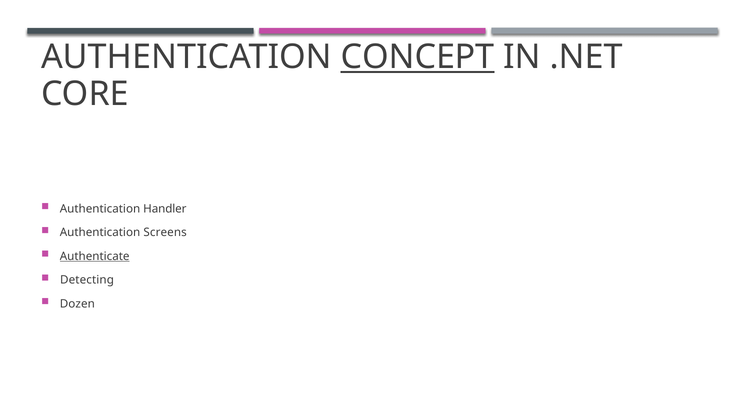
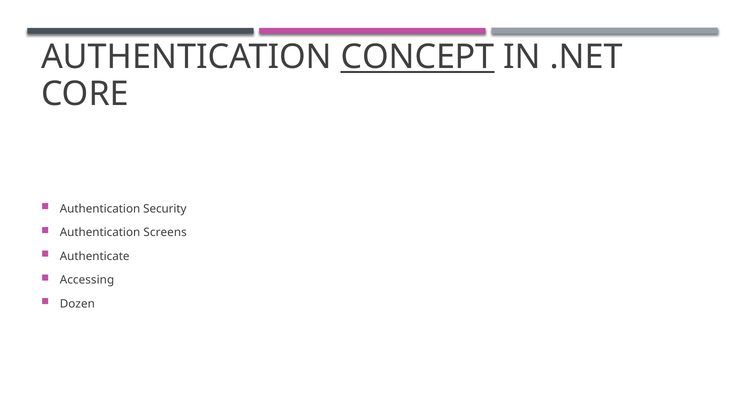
Handler: Handler -> Security
Authenticate underline: present -> none
Detecting: Detecting -> Accessing
